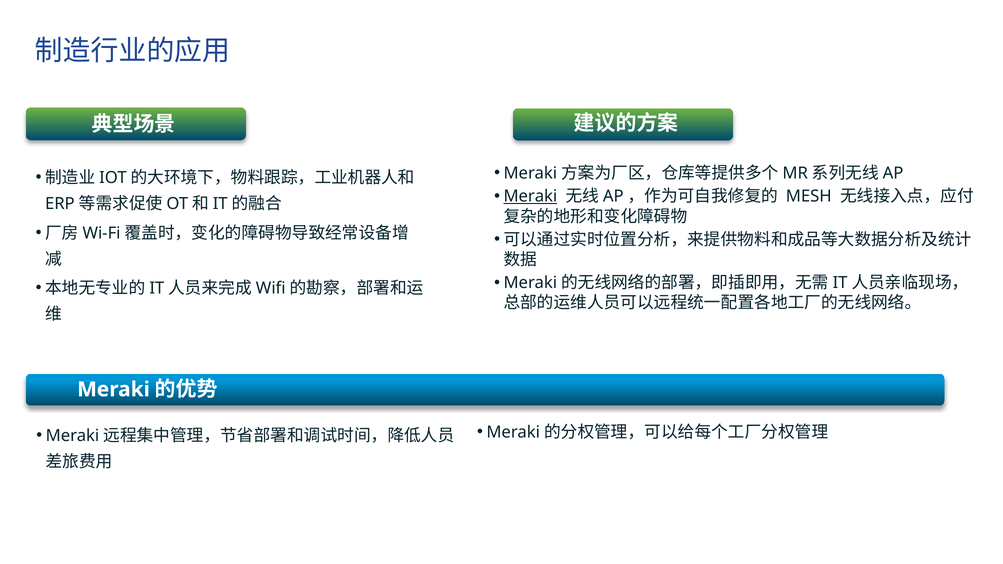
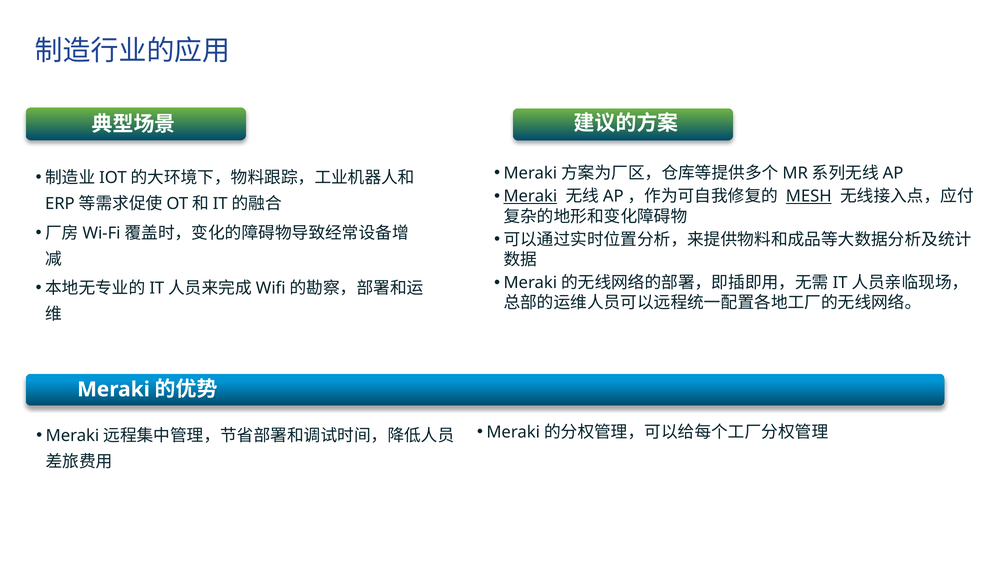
MESH underline: none -> present
